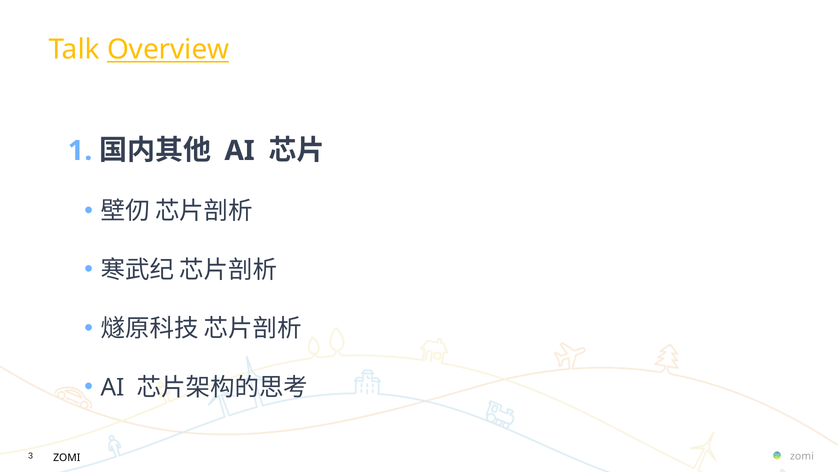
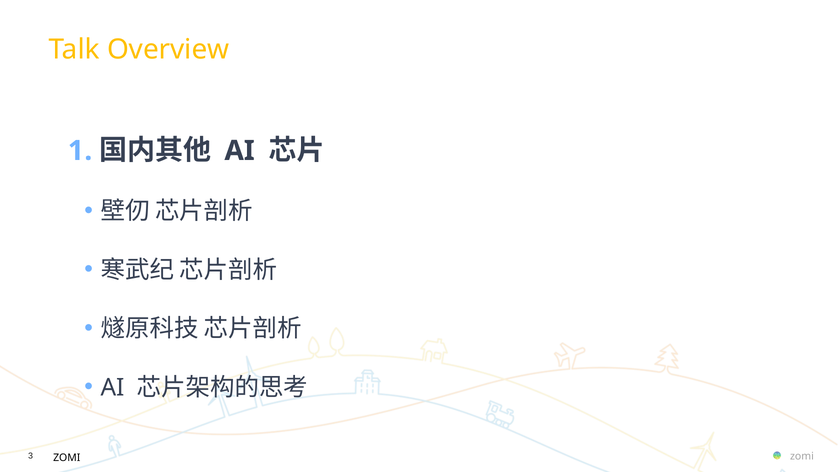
Overview underline: present -> none
